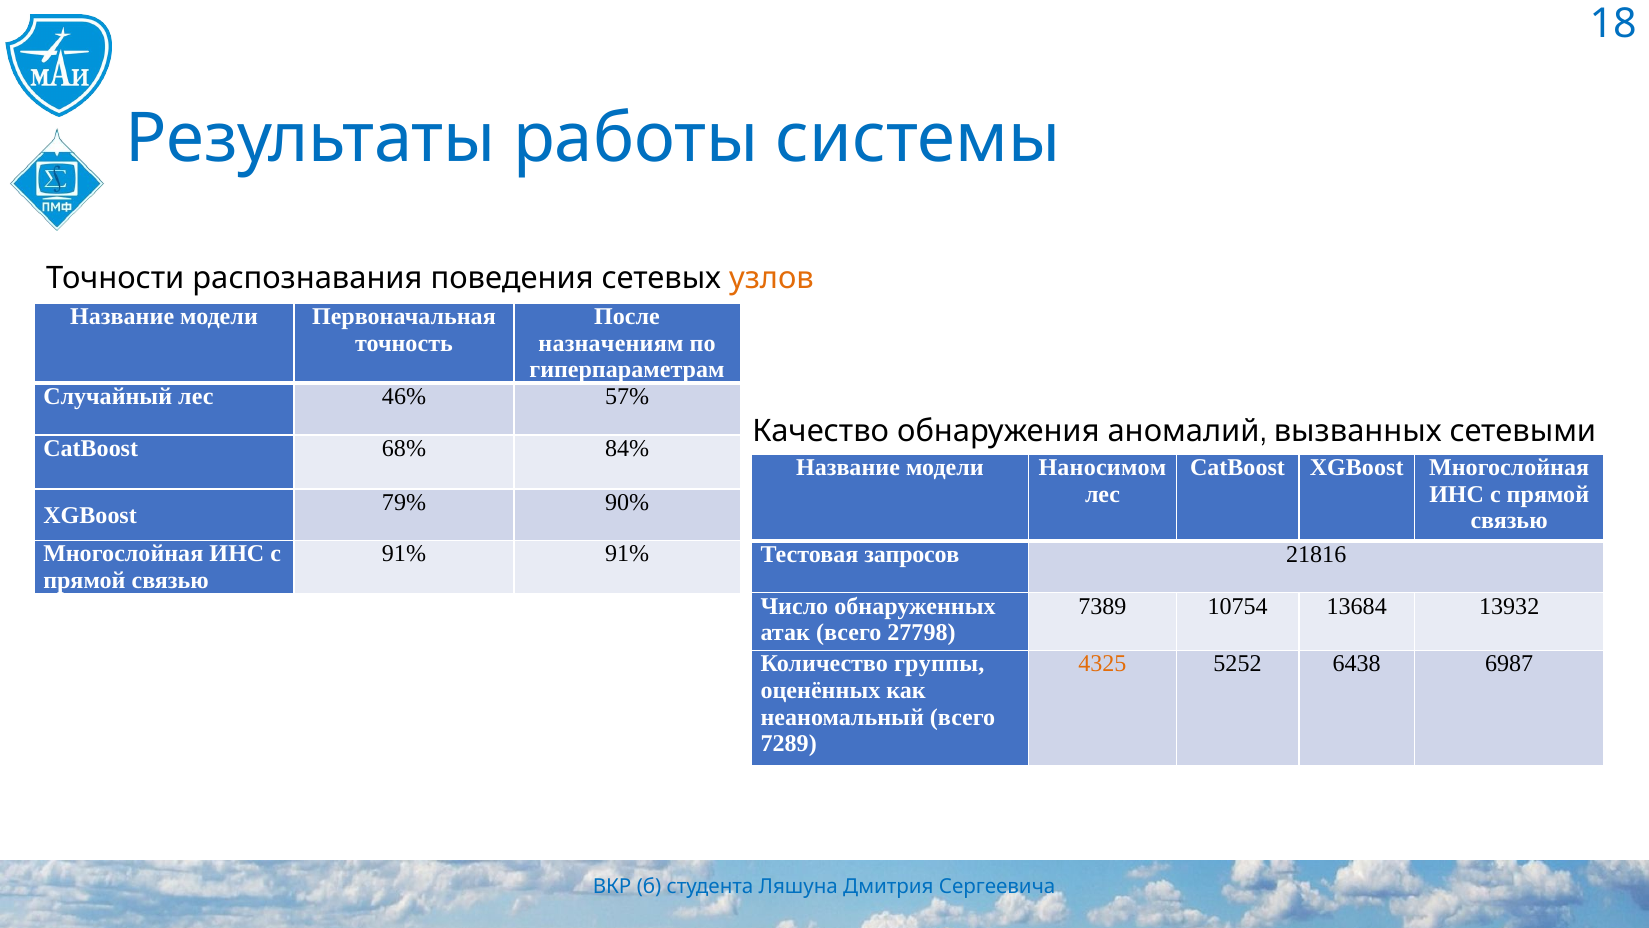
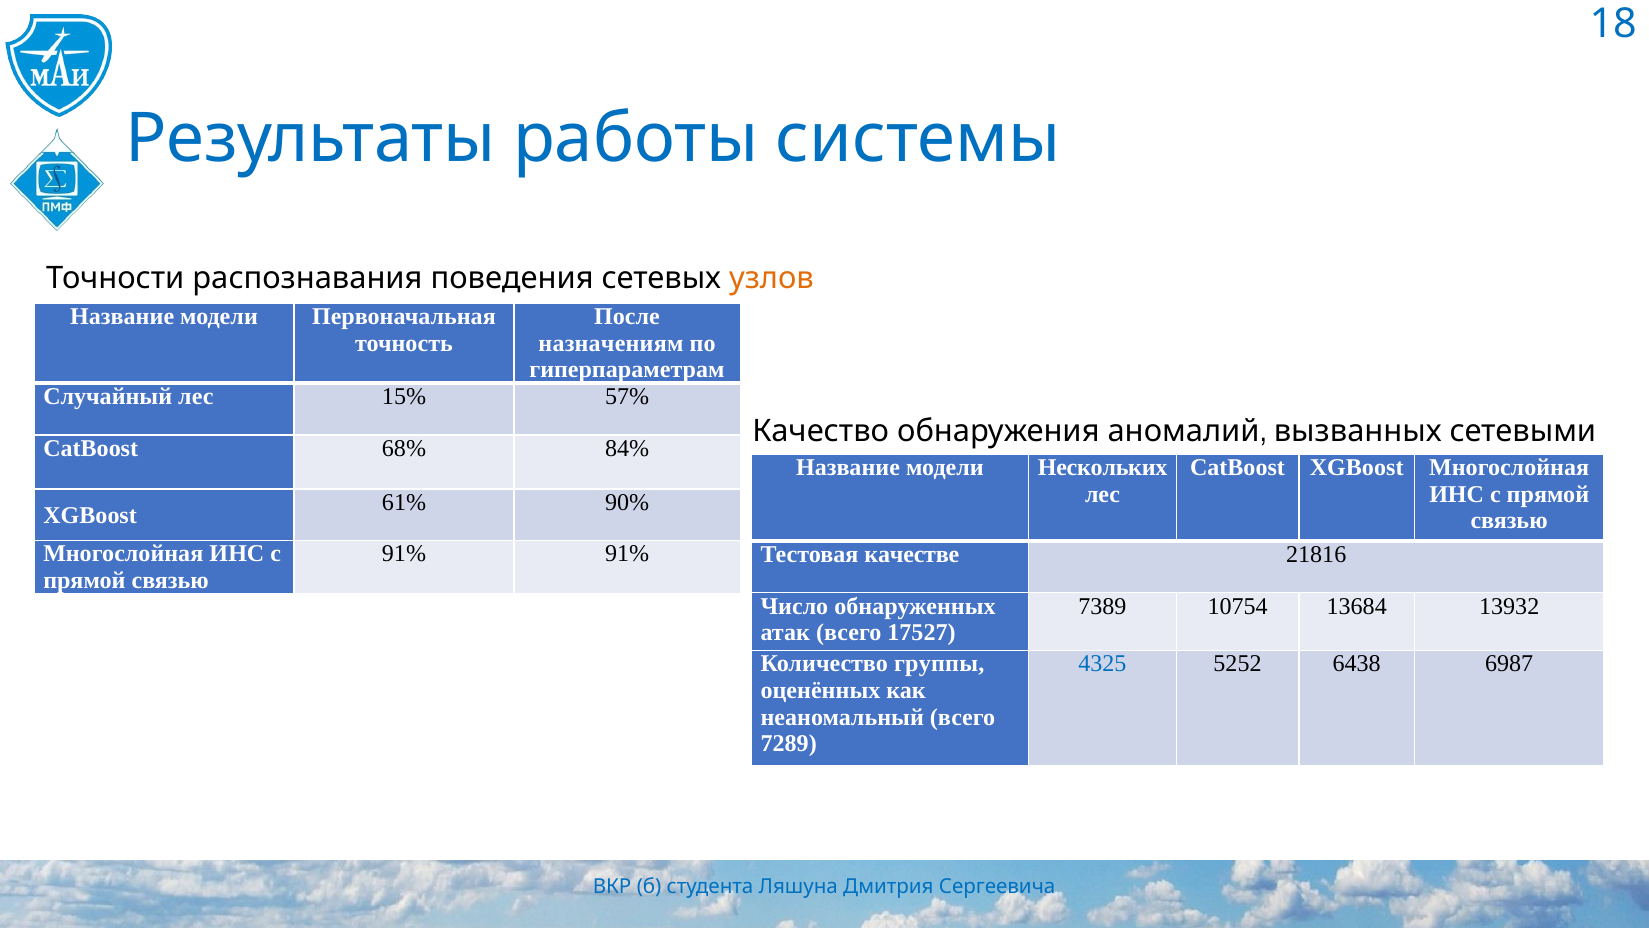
46%: 46% -> 15%
Наносимом: Наносимом -> Нескольких
79%: 79% -> 61%
запросов: запросов -> качестве
27798: 27798 -> 17527
4325 colour: orange -> blue
